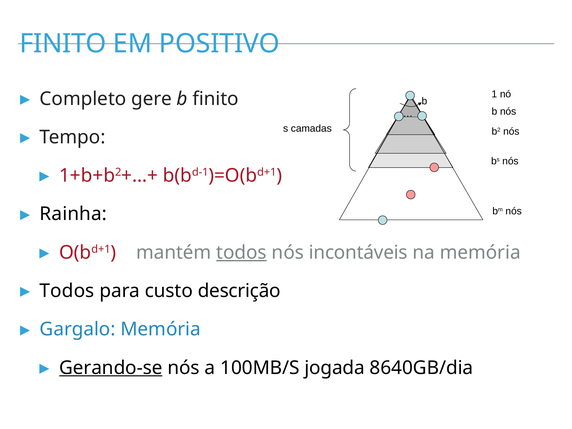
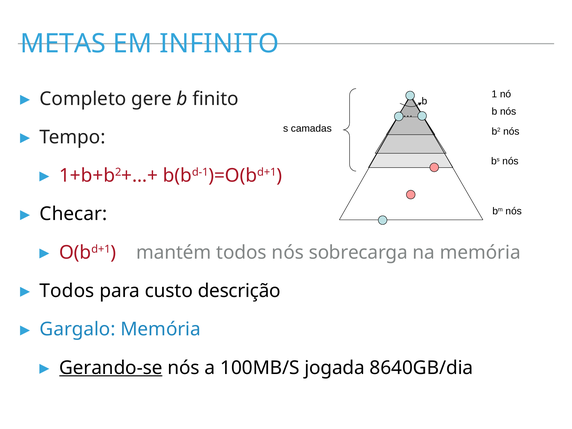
FINITO at (63, 44): FINITO -> METAS
POSITIVO: POSITIVO -> INFINITO
Rainha: Rainha -> Checar
todos at (241, 252) underline: present -> none
incontáveis: incontáveis -> sobrecarga
